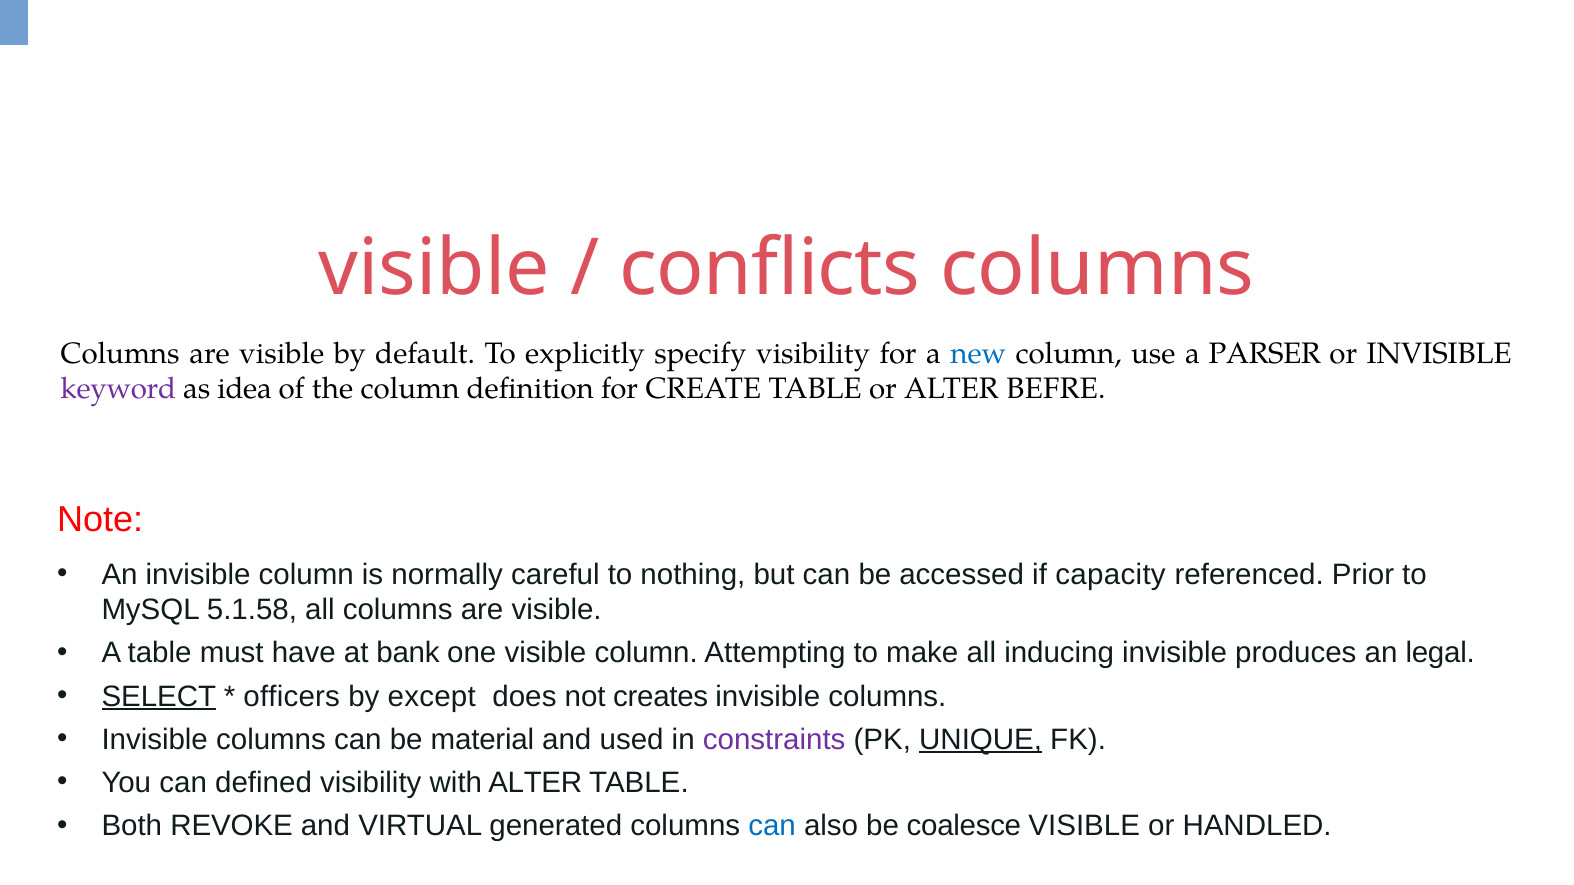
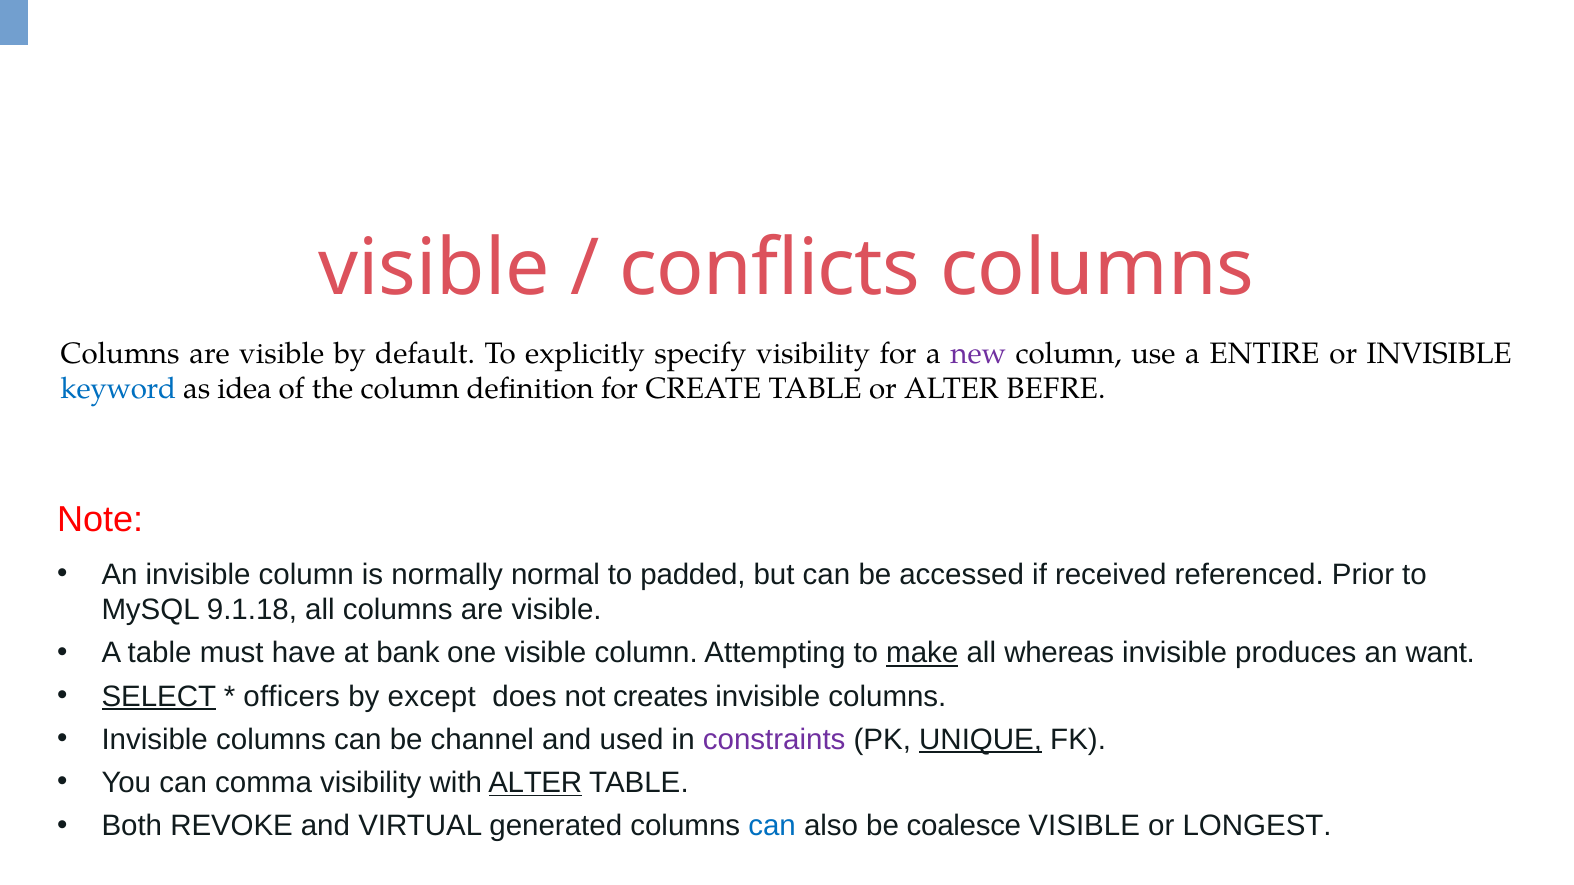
new colour: blue -> purple
PARSER: PARSER -> ENTIRE
keyword colour: purple -> blue
careful: careful -> normal
nothing: nothing -> padded
capacity: capacity -> received
5.1.58: 5.1.58 -> 9.1.18
make underline: none -> present
inducing: inducing -> whereas
legal: legal -> want
material: material -> channel
defined: defined -> comma
ALTER at (535, 783) underline: none -> present
HANDLED: HANDLED -> LONGEST
